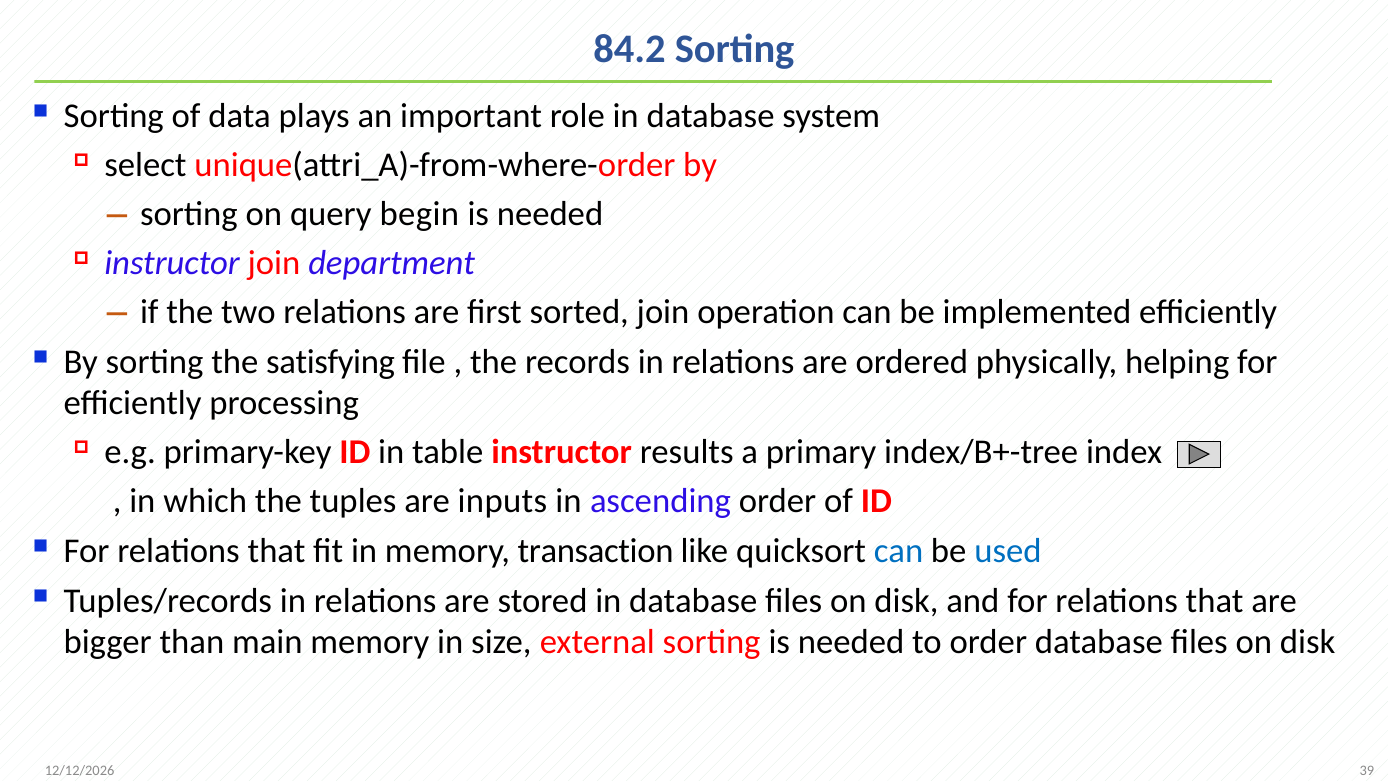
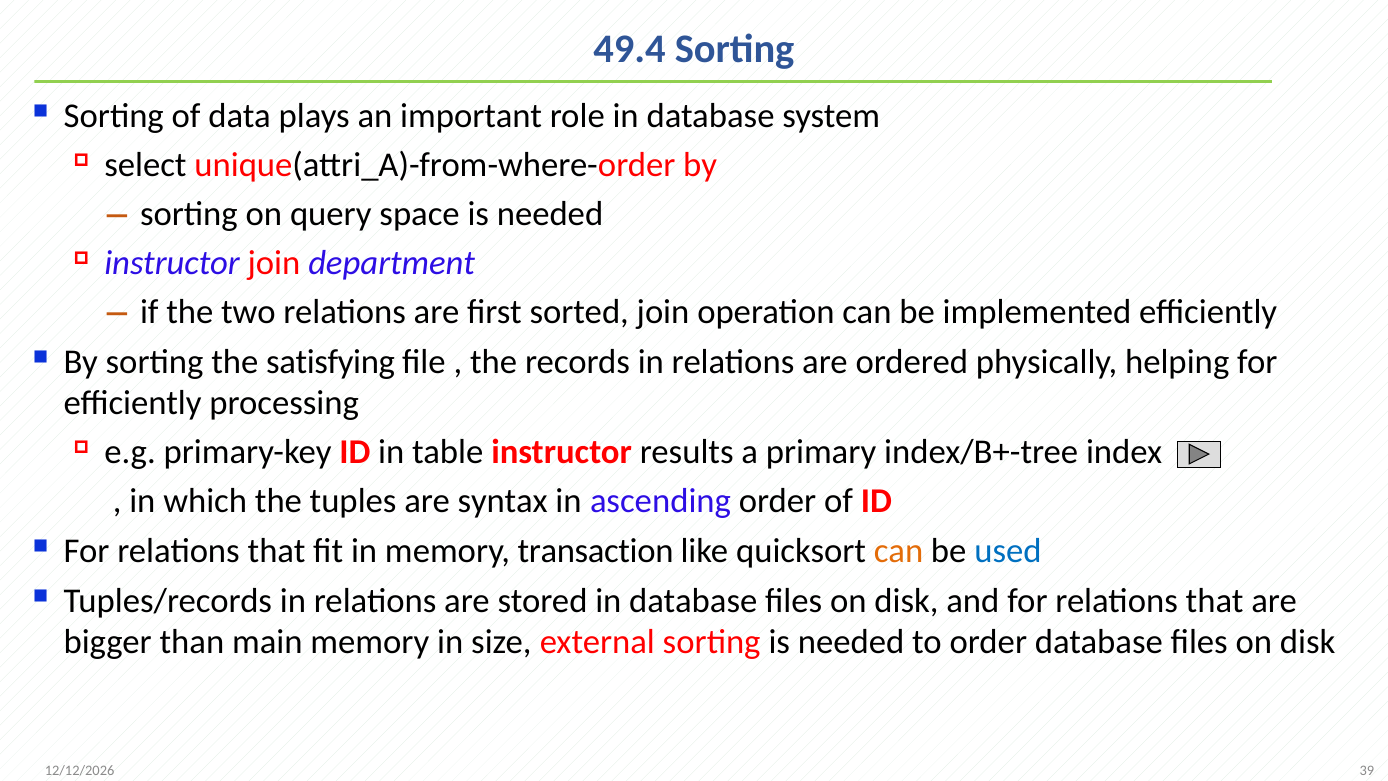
84.2: 84.2 -> 49.4
begin: begin -> space
inputs: inputs -> syntax
can at (899, 551) colour: blue -> orange
